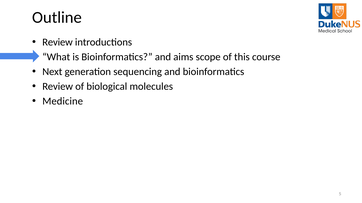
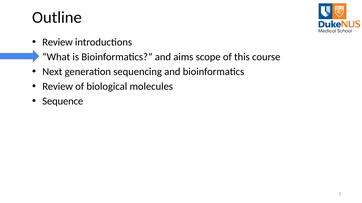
Medicine: Medicine -> Sequence
